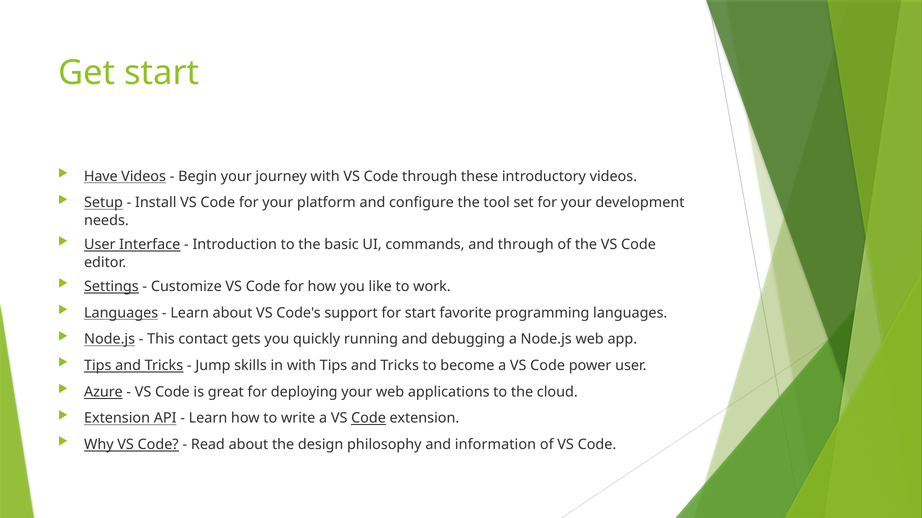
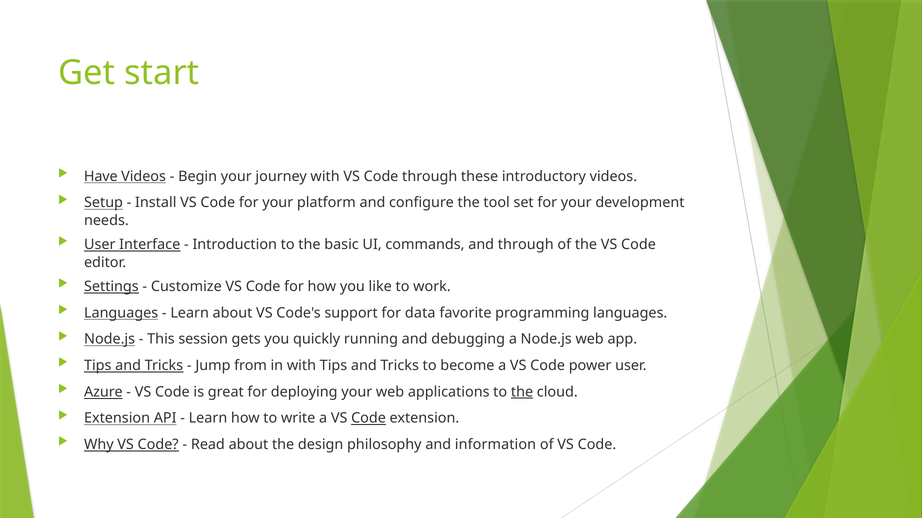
for start: start -> data
contact: contact -> session
skills: skills -> from
the at (522, 392) underline: none -> present
